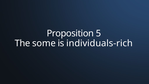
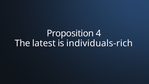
5: 5 -> 4
some: some -> latest
